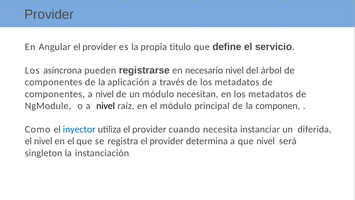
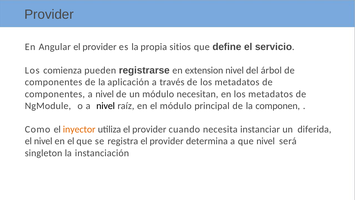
titulo: titulo -> sitios
asíncrona: asíncrona -> comienza
necesario: necesario -> extension
inyector colour: blue -> orange
